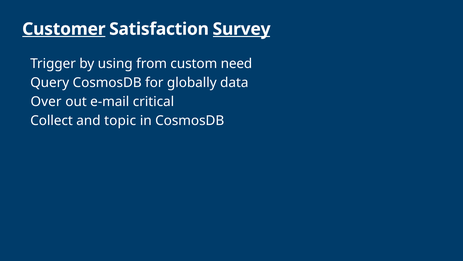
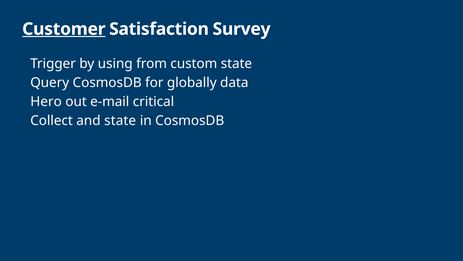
Survey underline: present -> none
custom need: need -> state
Over: Over -> Hero
and topic: topic -> state
